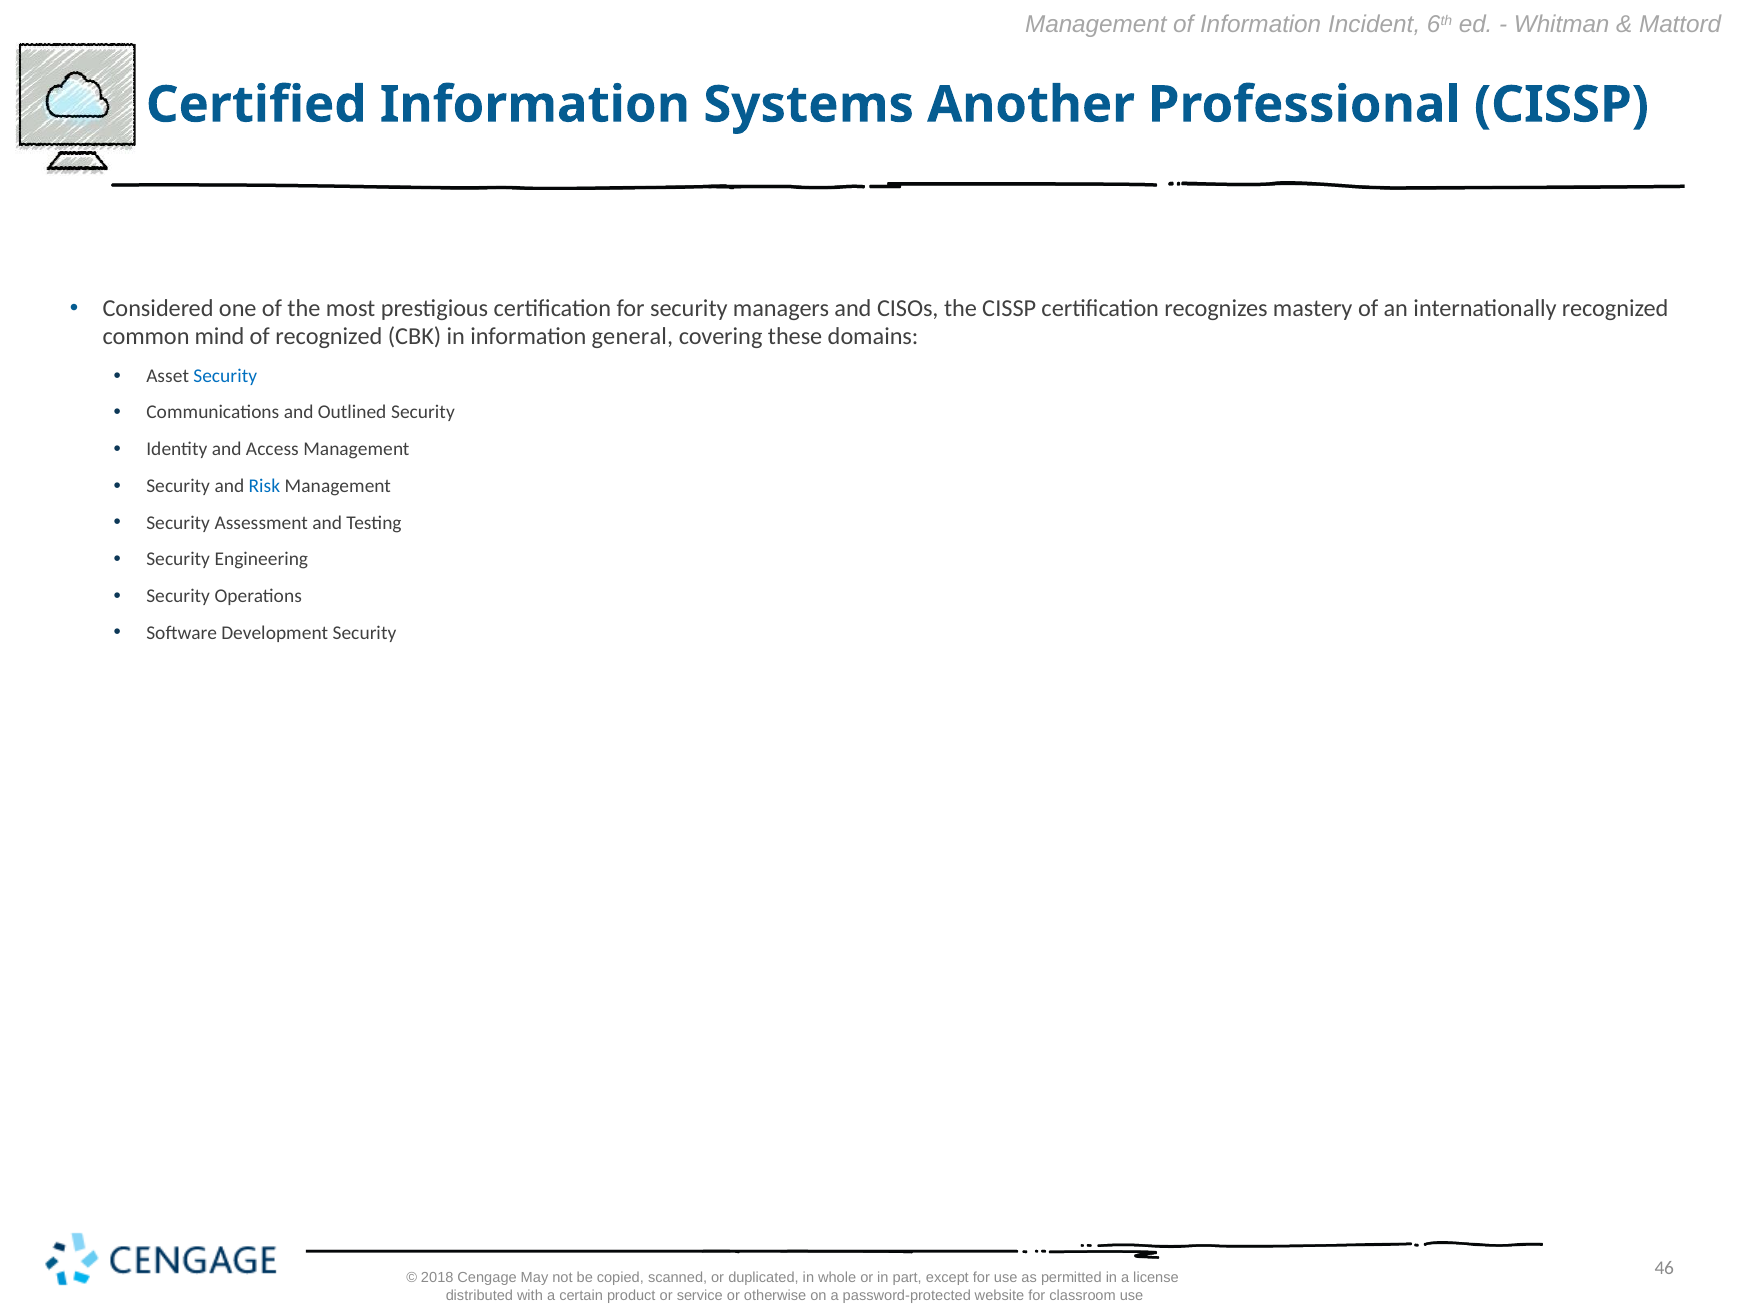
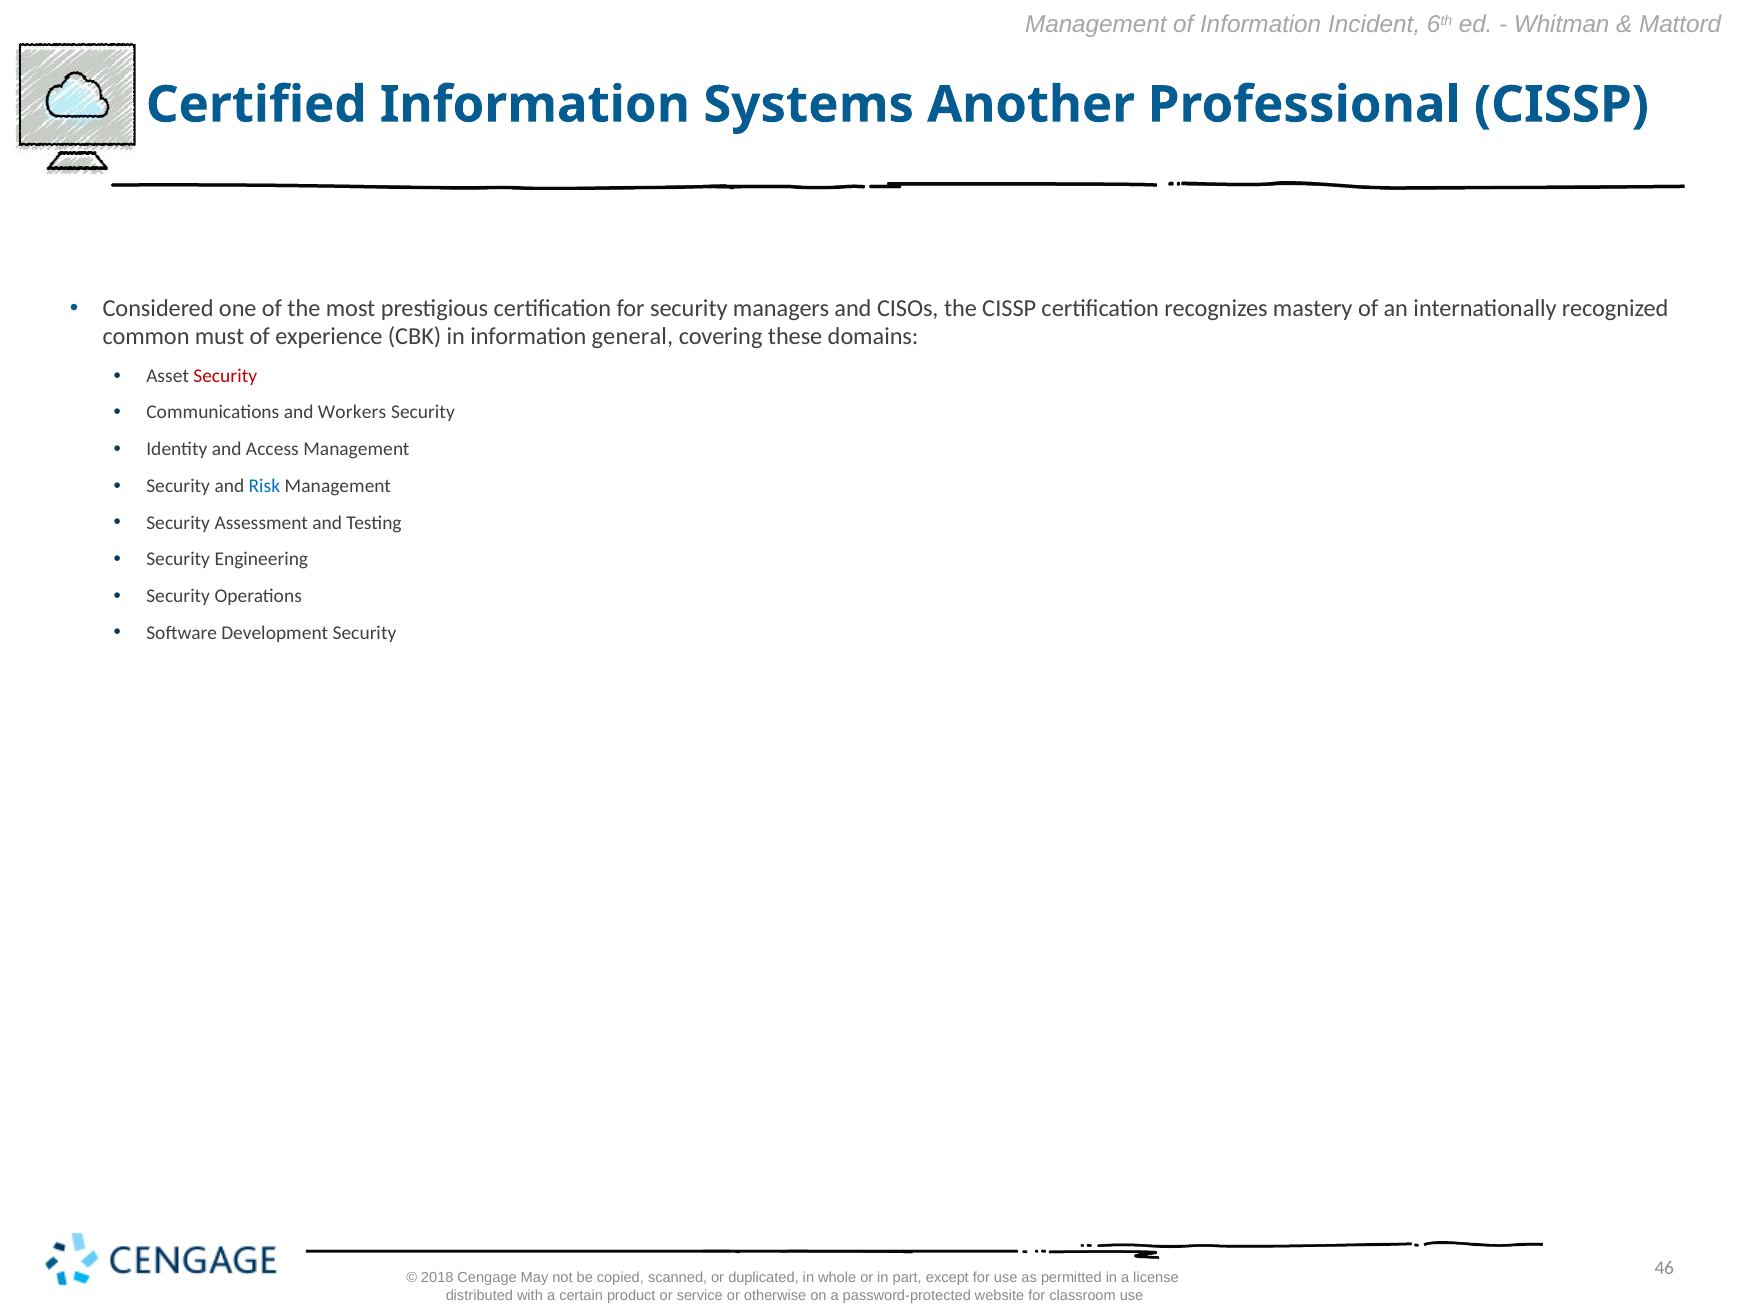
mind: mind -> must
of recognized: recognized -> experience
Security at (225, 376) colour: blue -> red
Outlined: Outlined -> Workers
